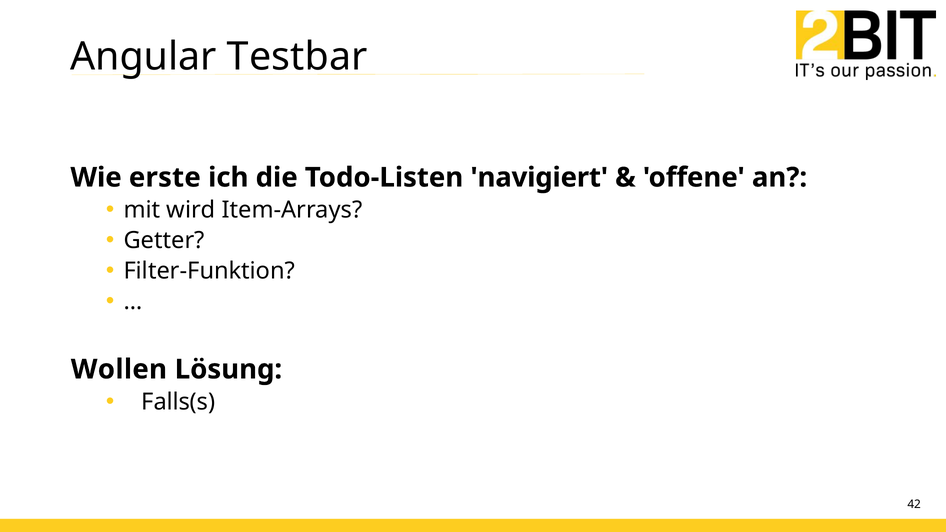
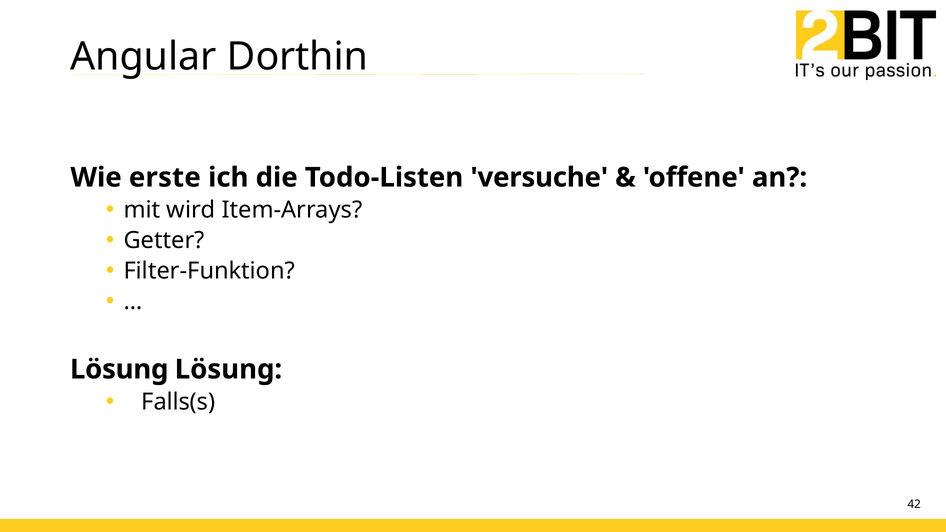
Testbar: Testbar -> Dorthin
navigiert: navigiert -> versuche
Wollen at (119, 369): Wollen -> Lösung
